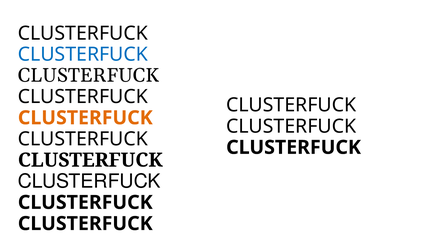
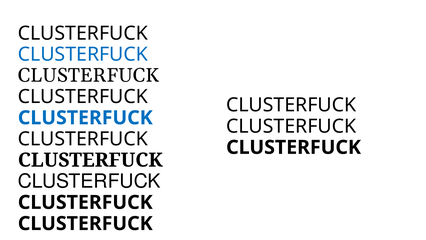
CLUSTERFUCK at (85, 118) colour: orange -> blue
